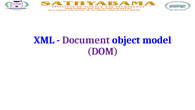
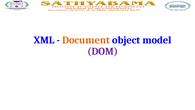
Document colour: purple -> orange
